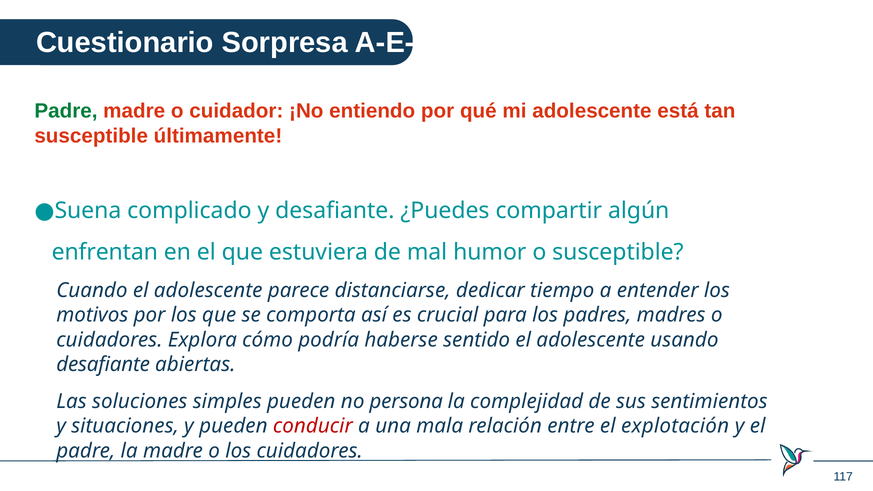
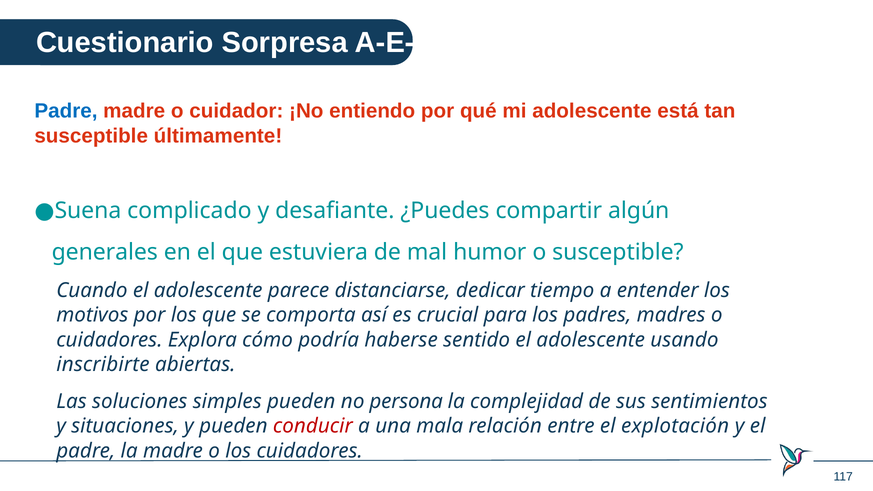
Padre at (66, 111) colour: green -> blue
enfrentan: enfrentan -> generales
desafiante at (103, 365): desafiante -> inscribirte
